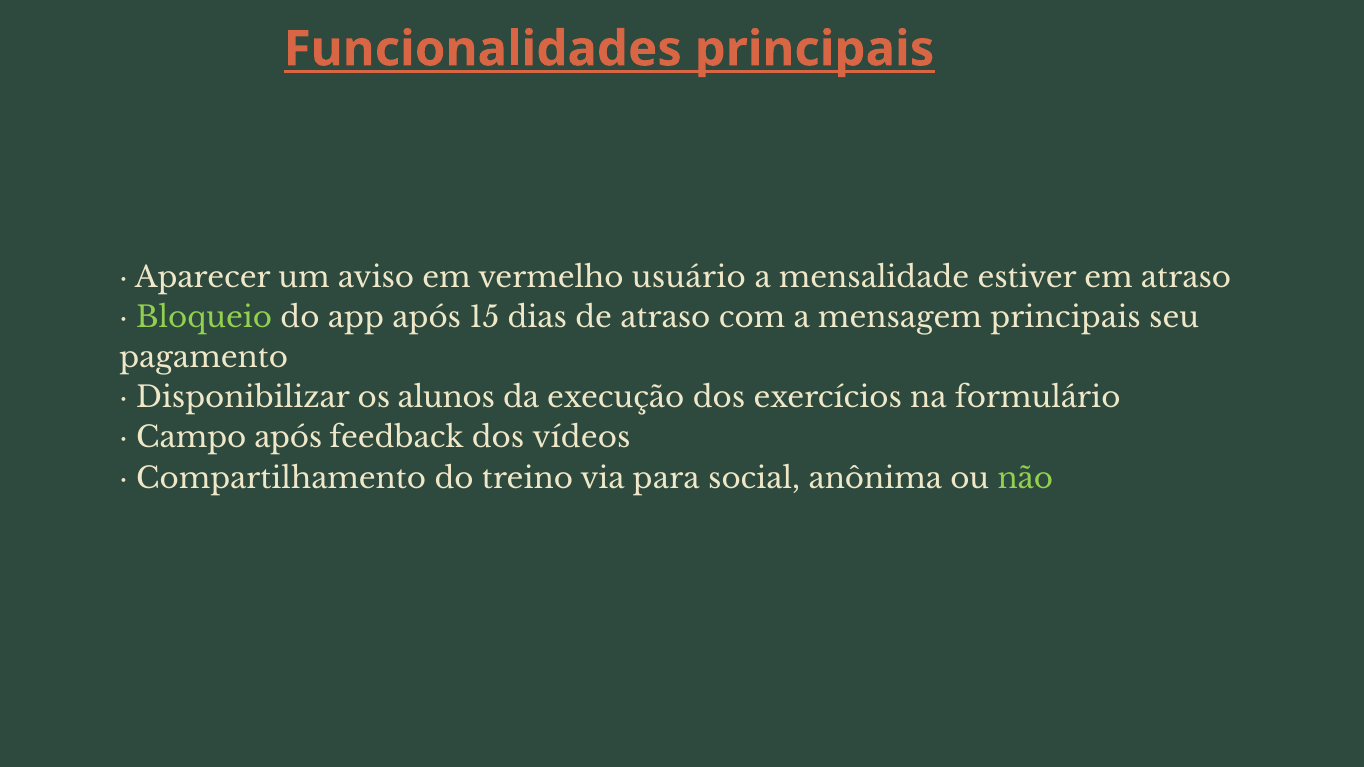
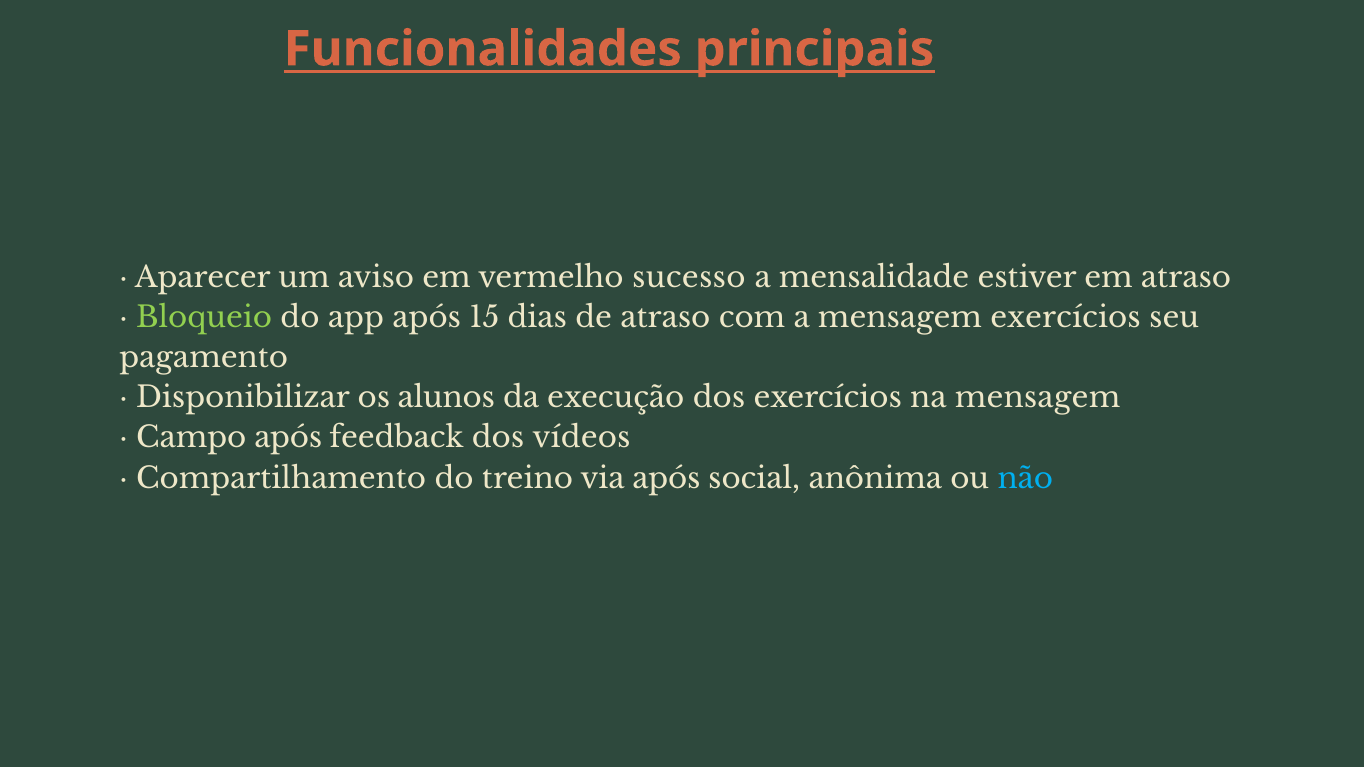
usuário: usuário -> sucesso
mensagem principais: principais -> exercícios
na formulário: formulário -> mensagem
via para: para -> após
não colour: light green -> light blue
